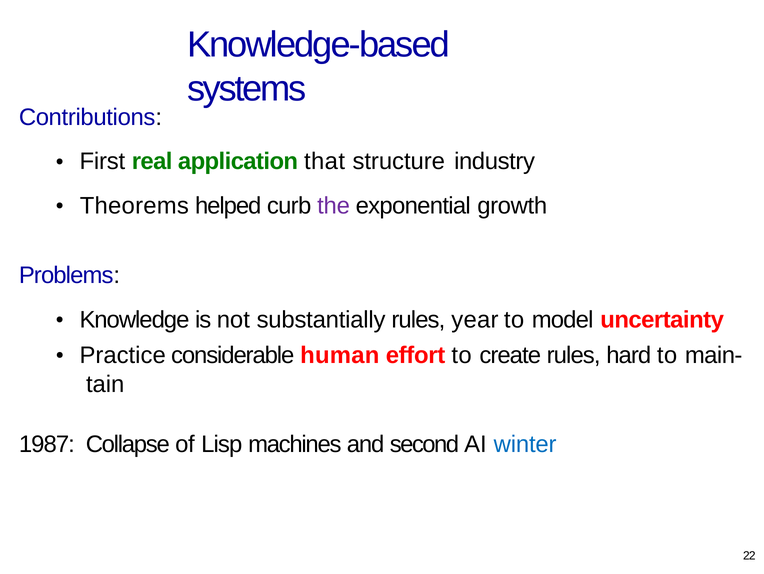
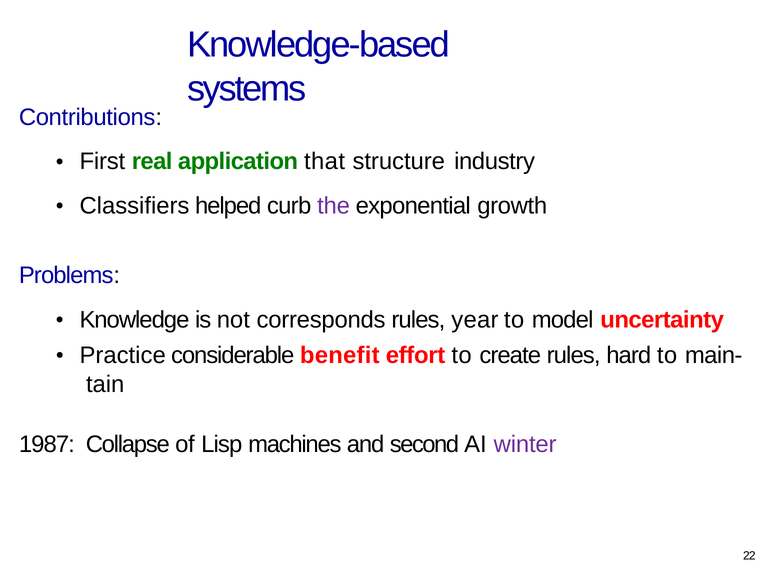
Theorems: Theorems -> Classifiers
substantially: substantially -> corresponds
human: human -> benefit
winter colour: blue -> purple
